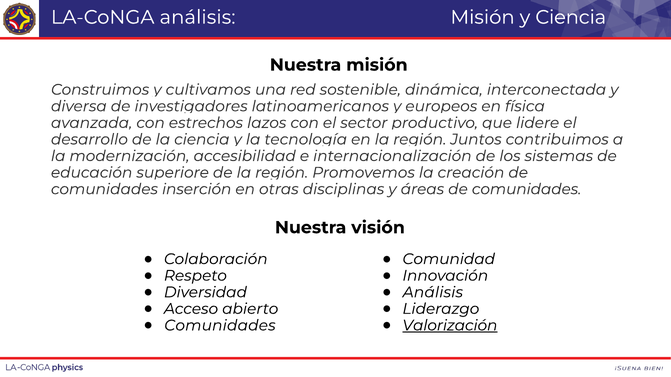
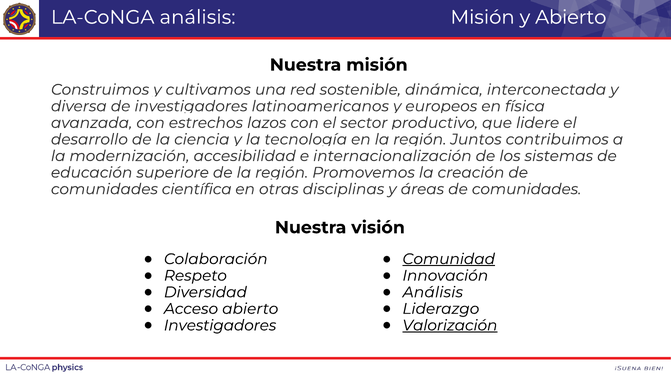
y Ciencia: Ciencia -> Abierto
inserción: inserción -> científica
Comunidad underline: none -> present
Comunidades at (220, 326): Comunidades -> Investigadores
